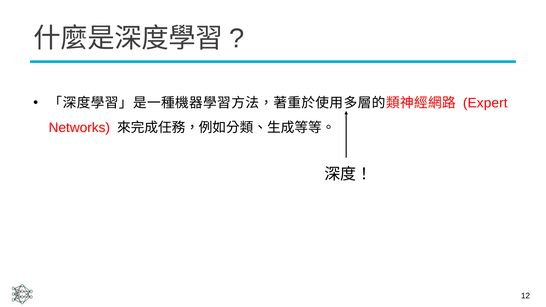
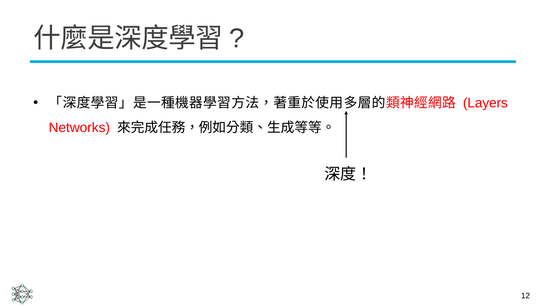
Expert: Expert -> Layers
